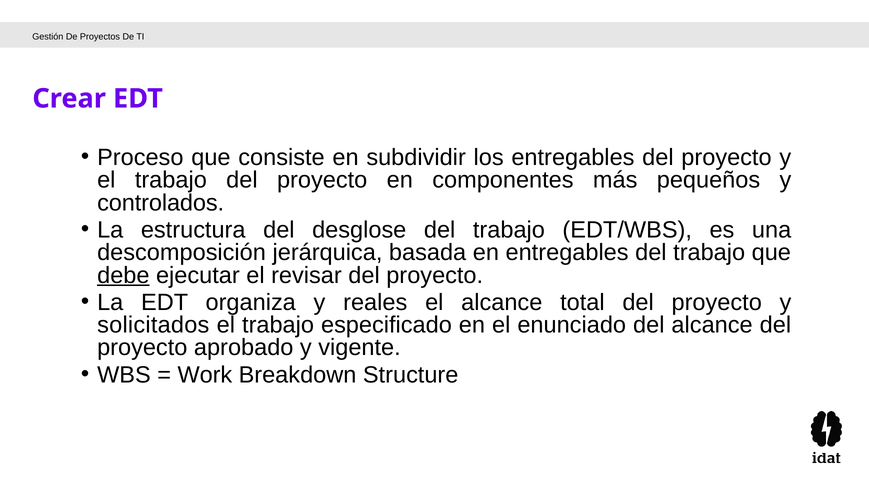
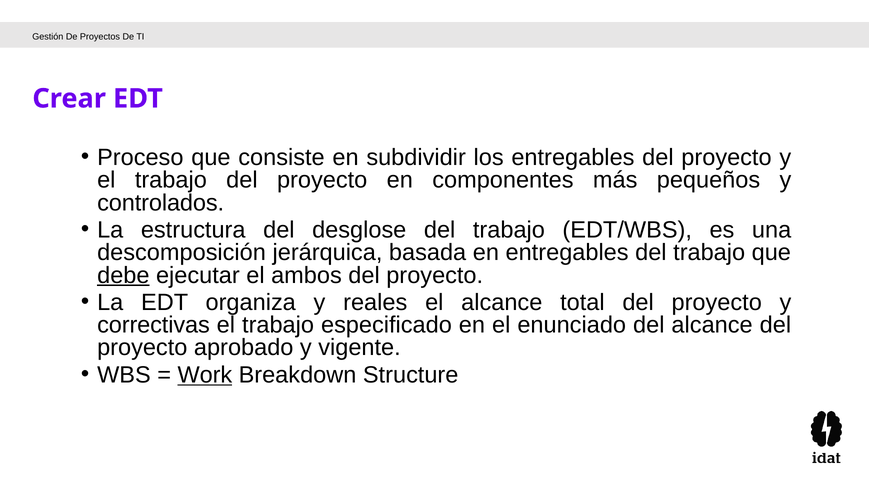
revisar: revisar -> ambos
solicitados: solicitados -> correctivas
Work underline: none -> present
